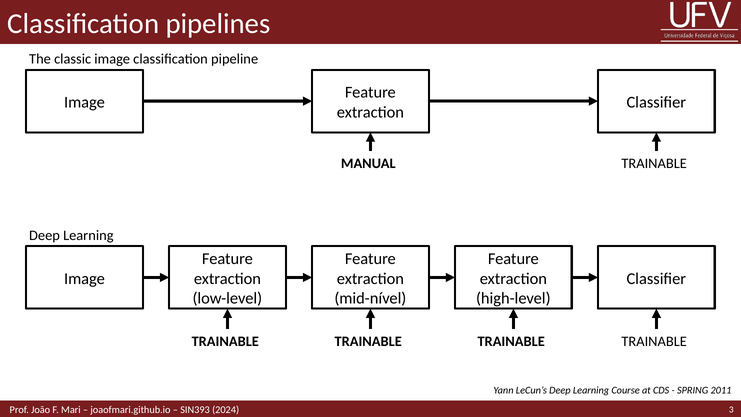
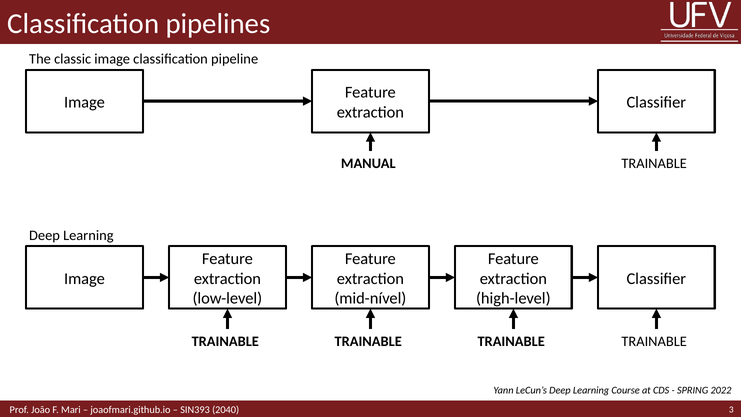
2011: 2011 -> 2022
2024: 2024 -> 2040
